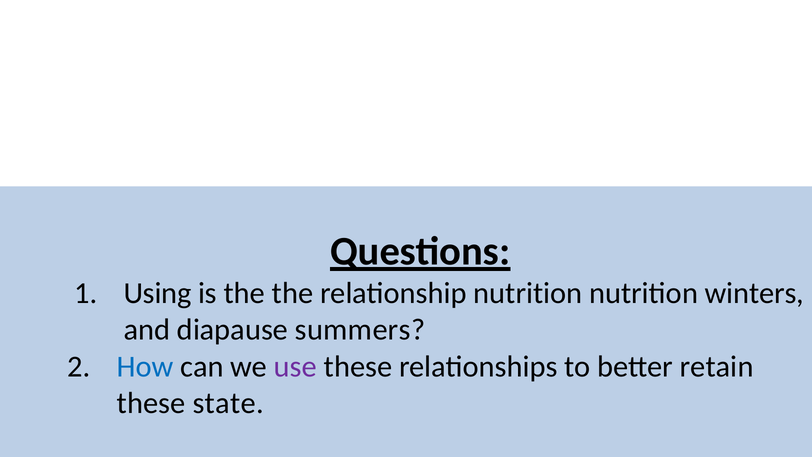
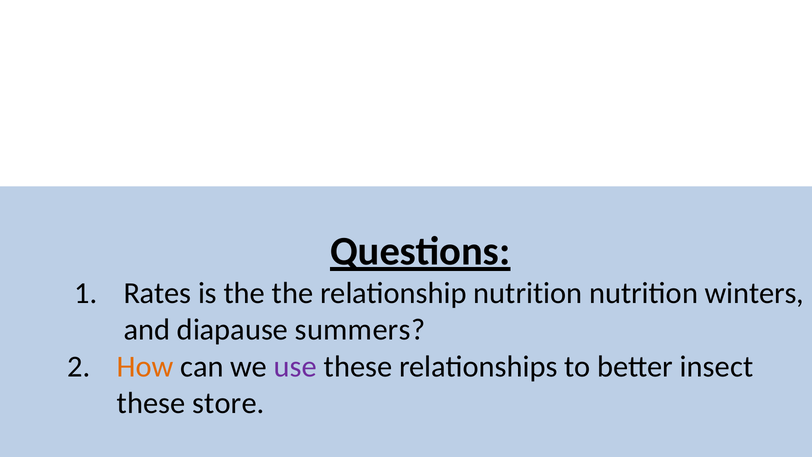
Using: Using -> Rates
How colour: blue -> orange
retain: retain -> insect
state: state -> store
